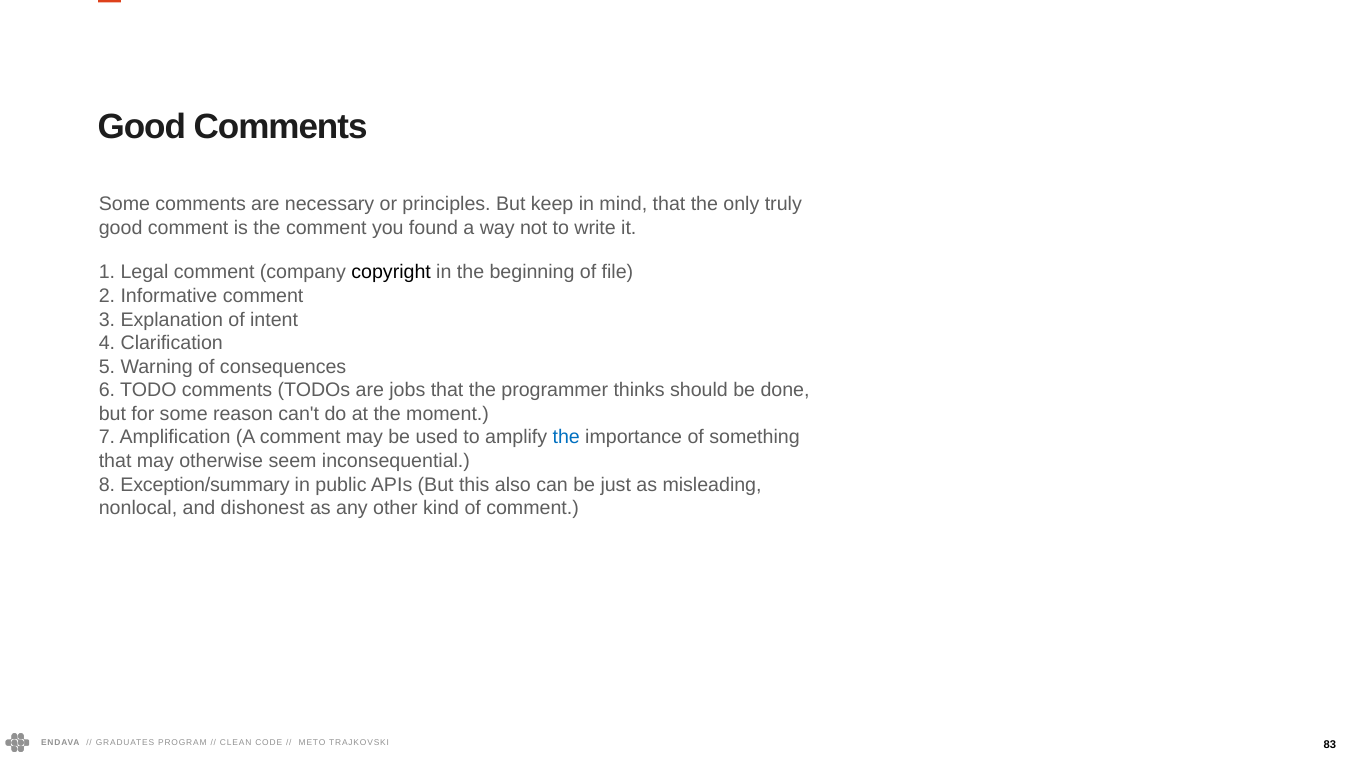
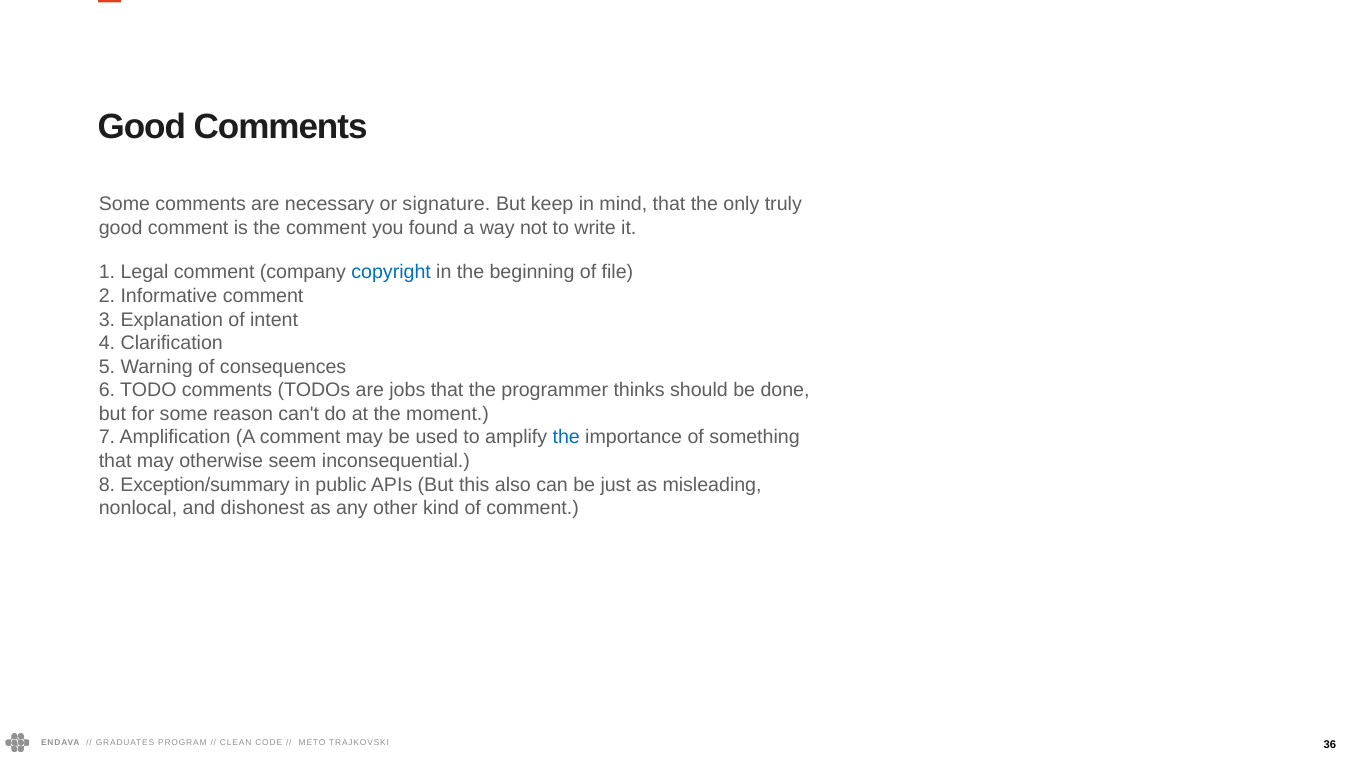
principles: principles -> signature
copyright colour: black -> blue
83: 83 -> 36
